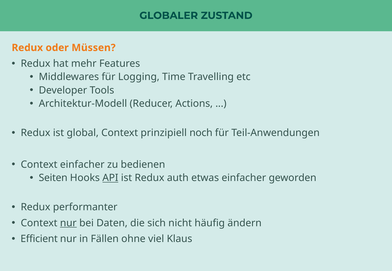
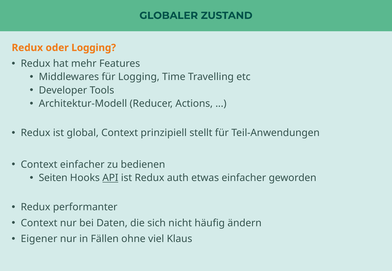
oder Müssen: Müssen -> Logging
noch: noch -> stellt
nur at (68, 223) underline: present -> none
Efficient: Efficient -> Eigener
